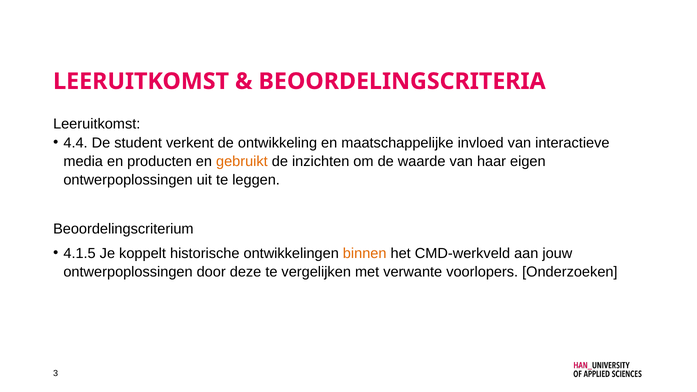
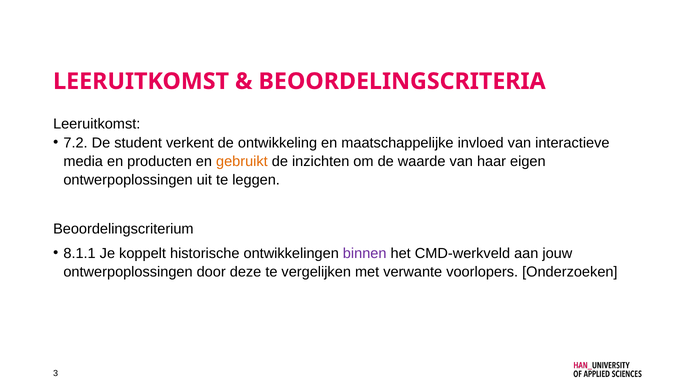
4.4: 4.4 -> 7.2
4.1.5: 4.1.5 -> 8.1.1
binnen colour: orange -> purple
